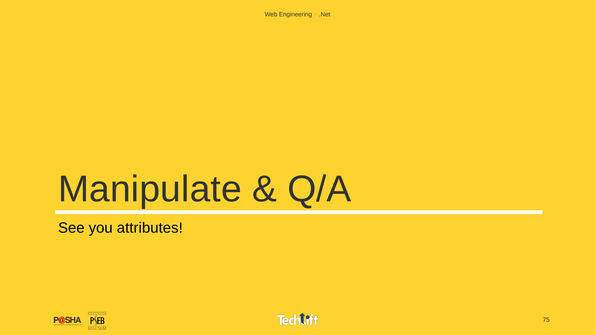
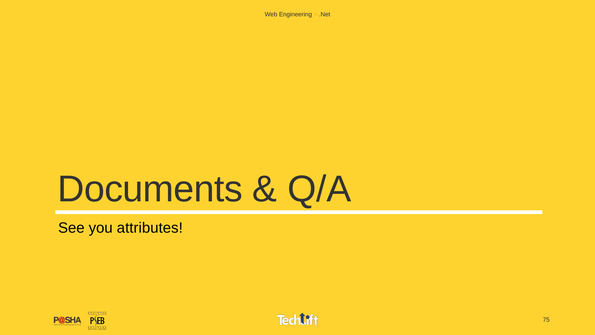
Manipulate: Manipulate -> Documents
